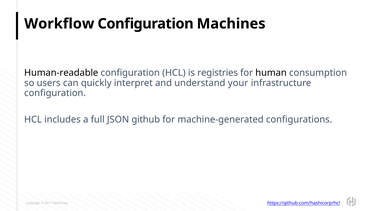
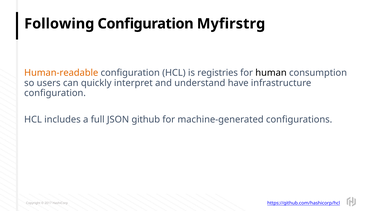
Workflow: Workflow -> Following
Machines: Machines -> Myfirstrg
Human-readable colour: black -> orange
your: your -> have
